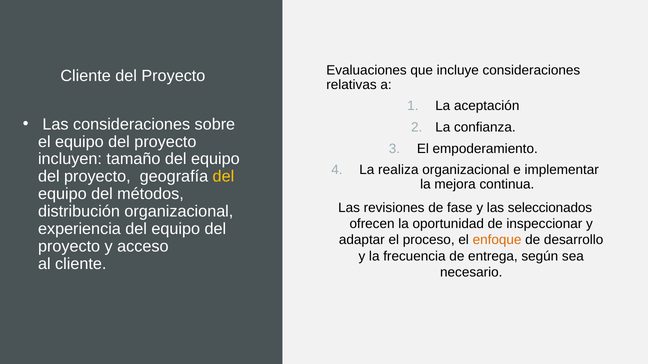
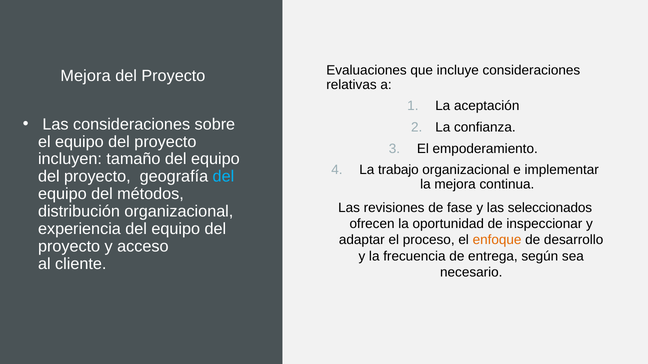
Cliente at (86, 76): Cliente -> Mejora
realiza: realiza -> trabajo
del at (223, 177) colour: yellow -> light blue
